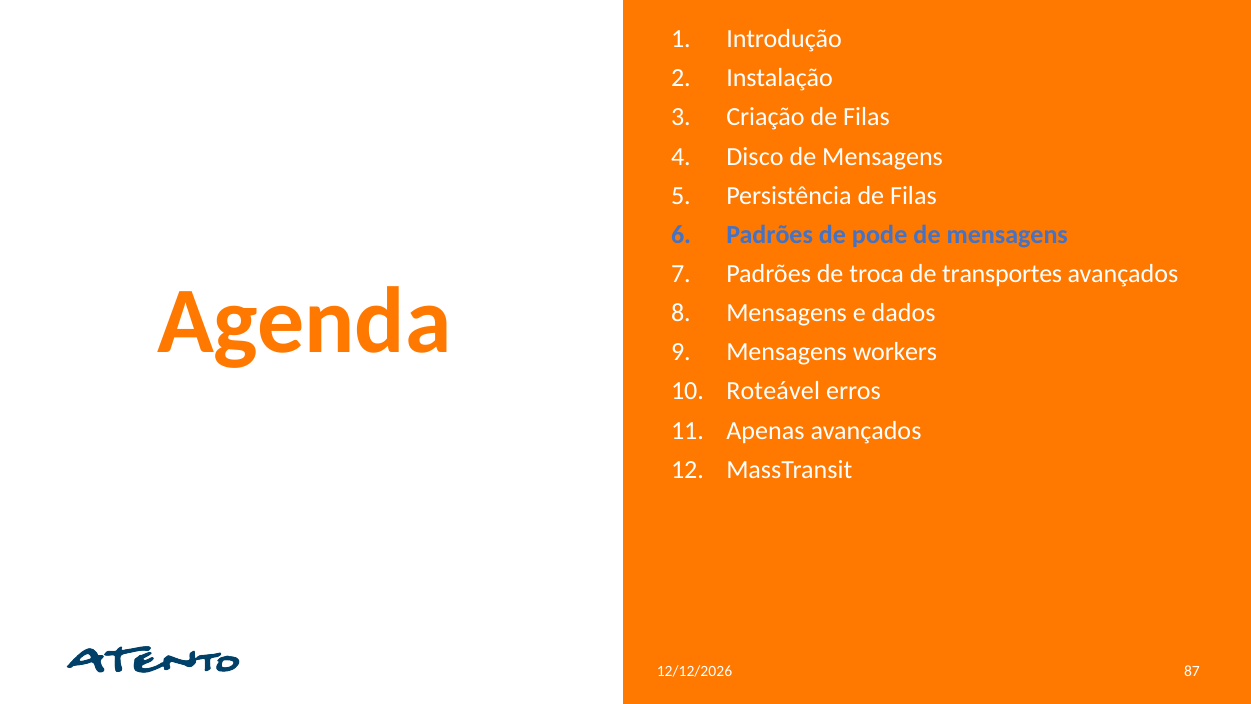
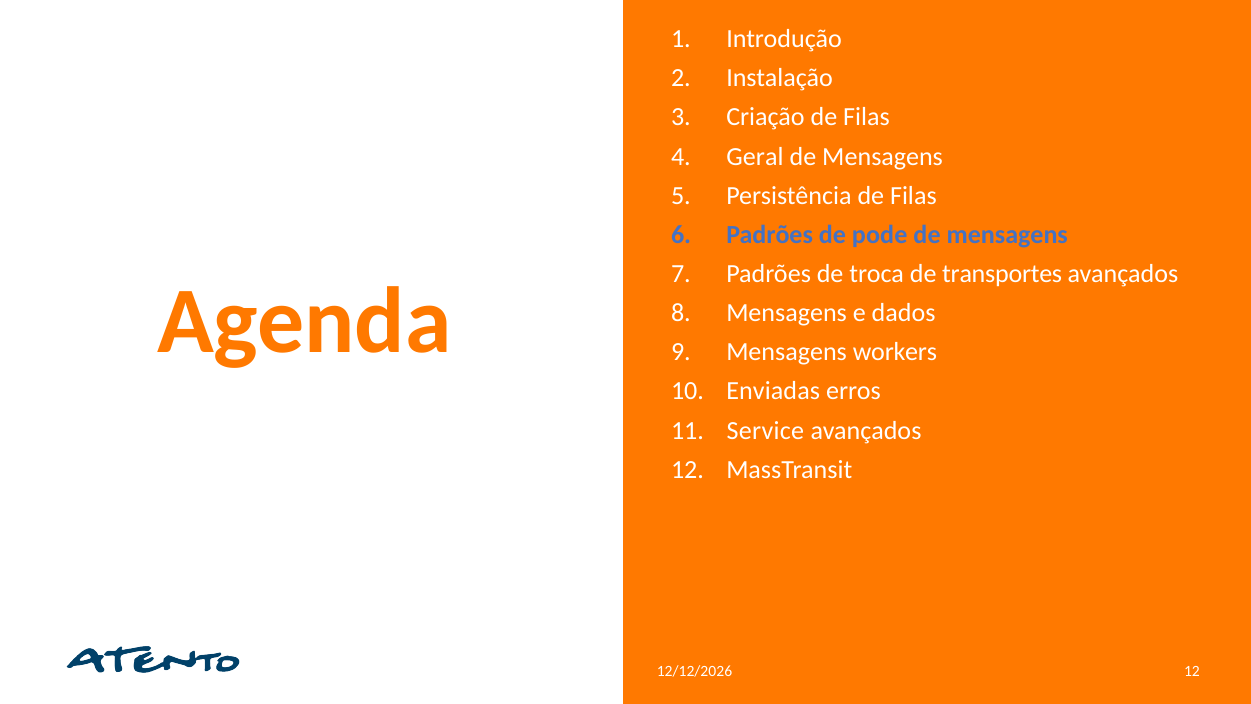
Disco: Disco -> Geral
Roteável: Roteável -> Enviadas
Apenas: Apenas -> Service
87 at (1192, 671): 87 -> 12
